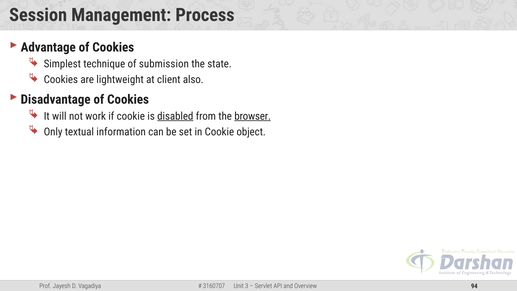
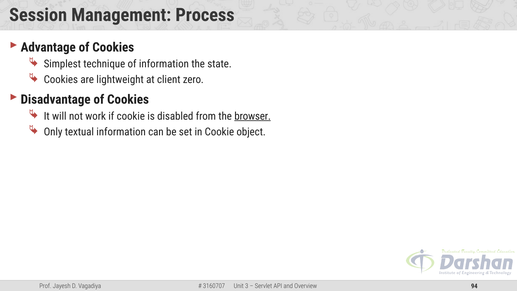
of submission: submission -> information
also: also -> zero
disabled underline: present -> none
